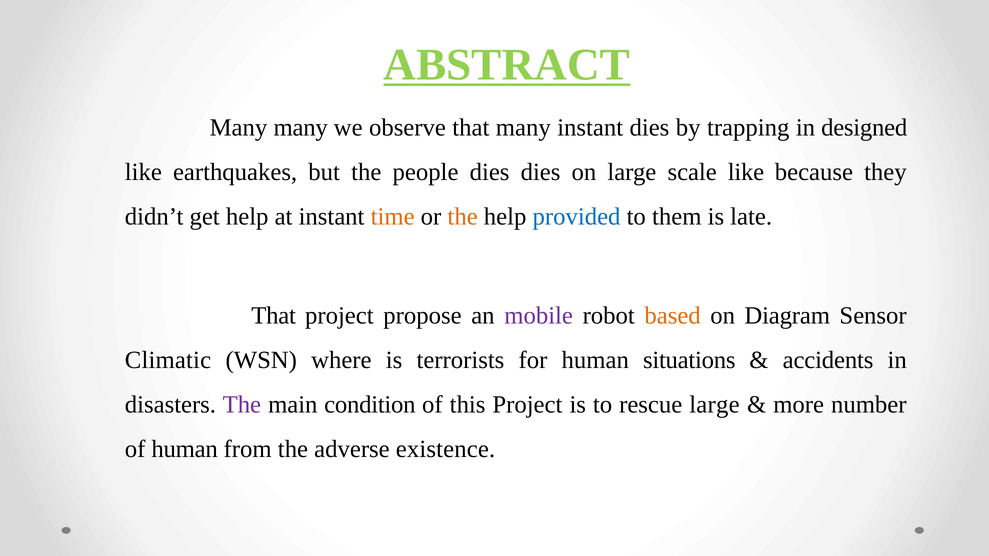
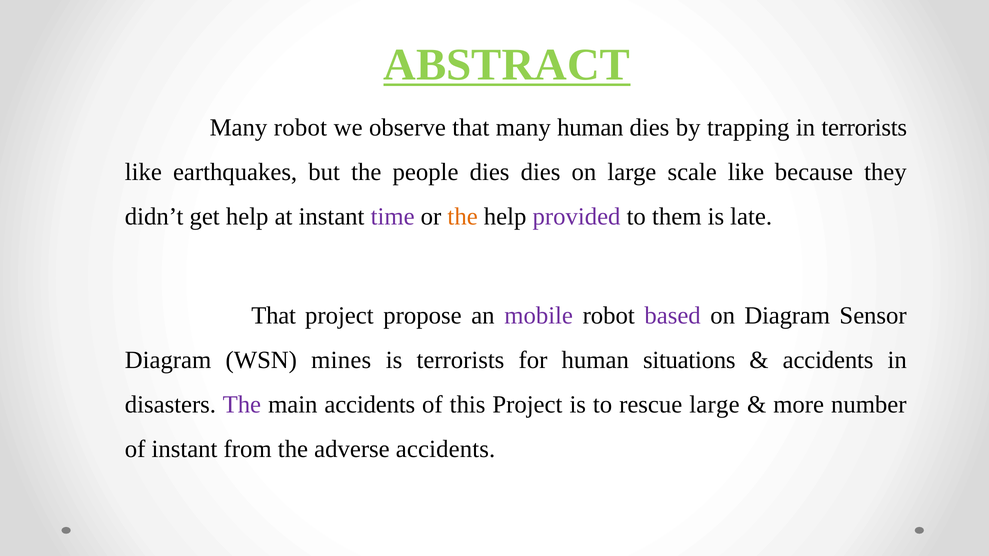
Many many: many -> robot
many instant: instant -> human
in designed: designed -> terrorists
time colour: orange -> purple
provided colour: blue -> purple
based colour: orange -> purple
Climatic at (168, 360): Climatic -> Diagram
where: where -> mines
main condition: condition -> accidents
of human: human -> instant
adverse existence: existence -> accidents
